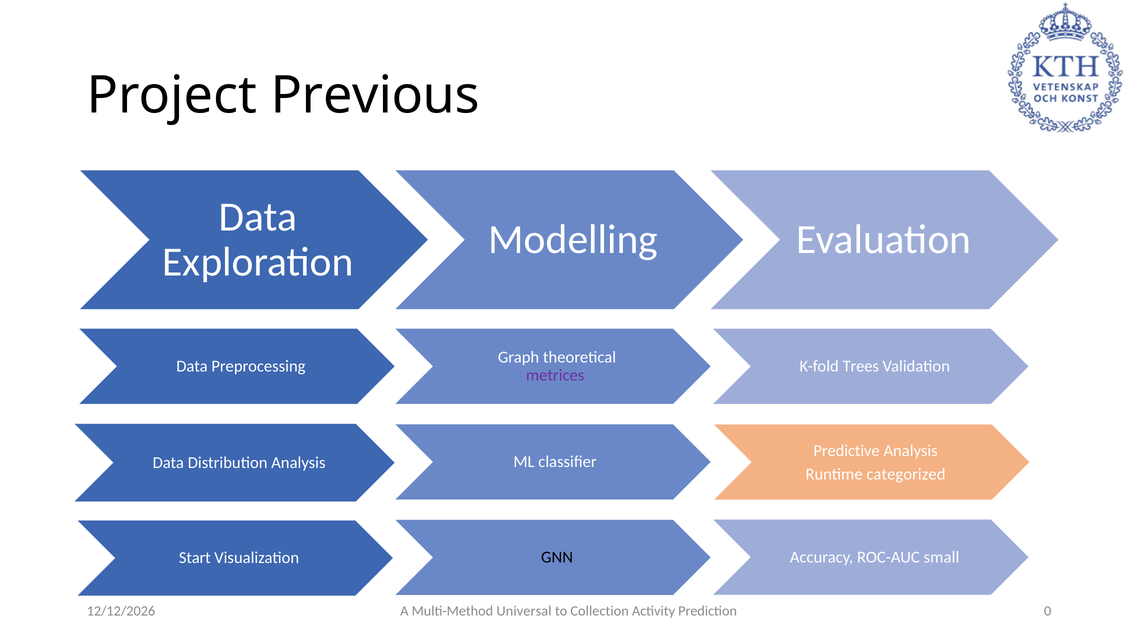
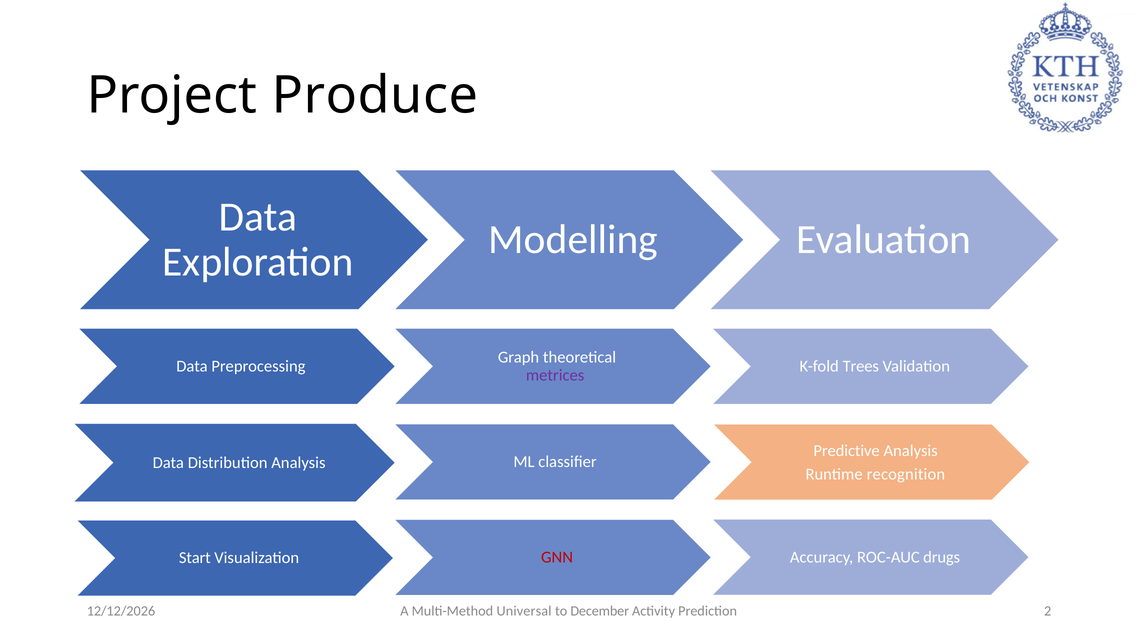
Previous: Previous -> Produce
categorized: categorized -> recognition
small: small -> drugs
GNN colour: black -> red
Collection: Collection -> December
0: 0 -> 2
